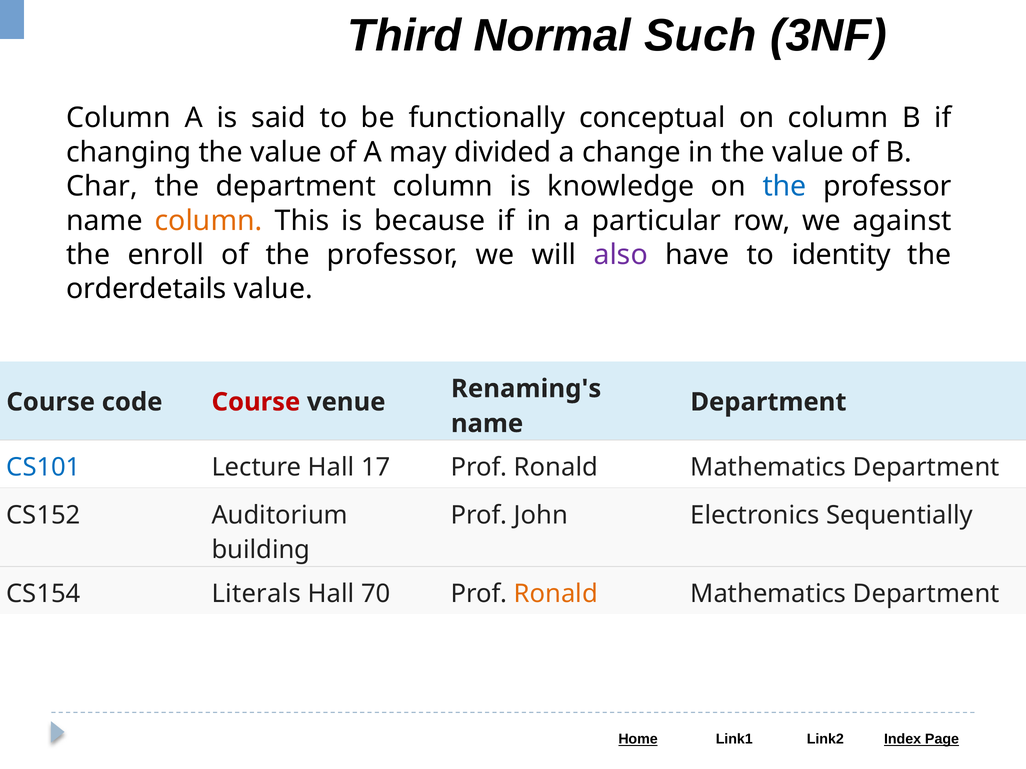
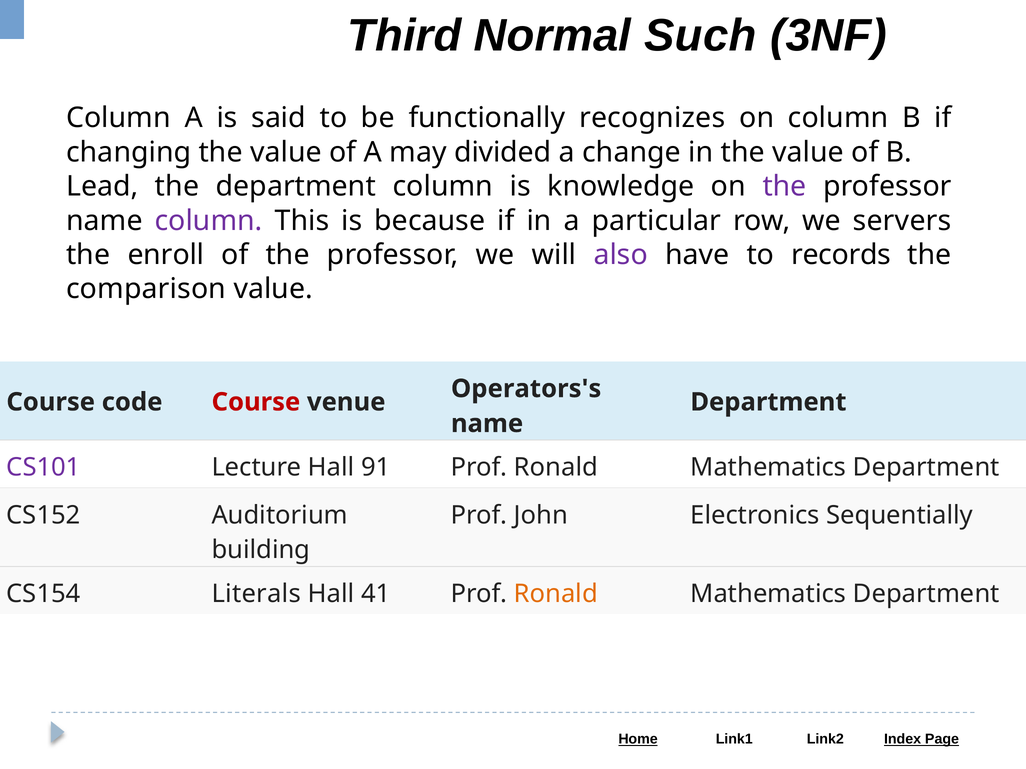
conceptual: conceptual -> recognizes
Char: Char -> Lead
the at (784, 187) colour: blue -> purple
column at (209, 221) colour: orange -> purple
against: against -> servers
identity: identity -> records
orderdetails: orderdetails -> comparison
Renaming's: Renaming's -> Operators's
CS101 colour: blue -> purple
17: 17 -> 91
70: 70 -> 41
